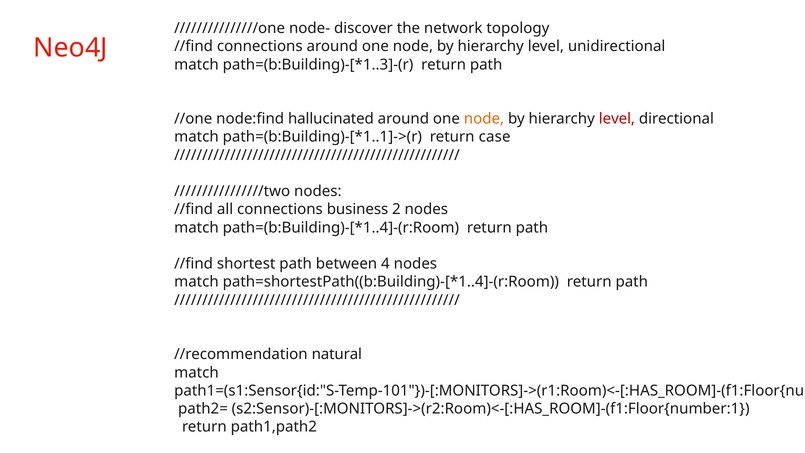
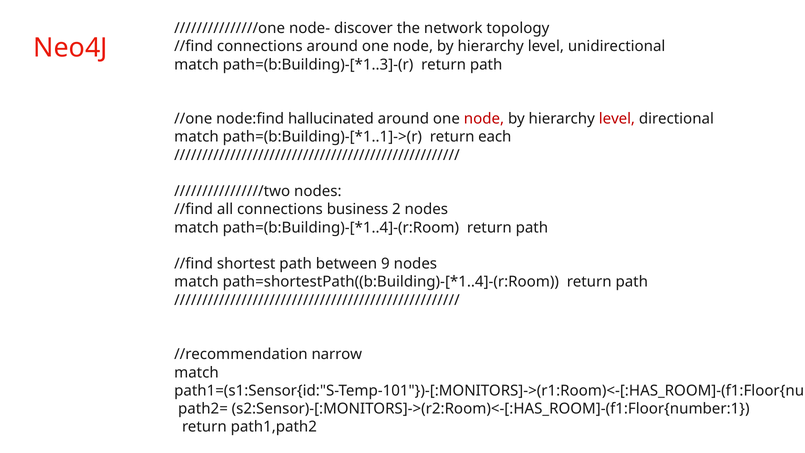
node at (484, 119) colour: orange -> red
case: case -> each
4: 4 -> 9
natural: natural -> narrow
